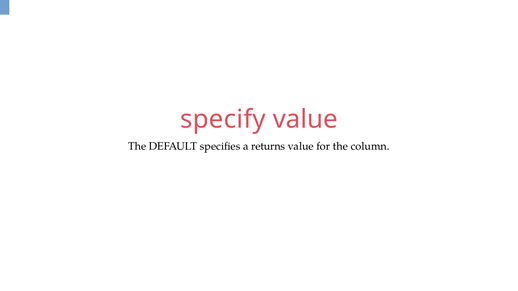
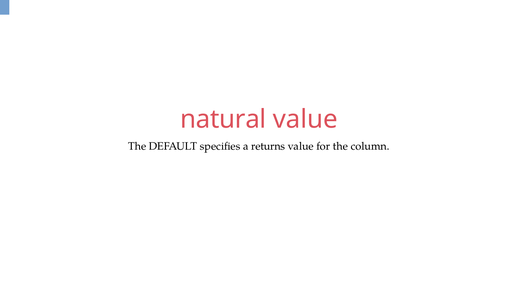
specify: specify -> natural
